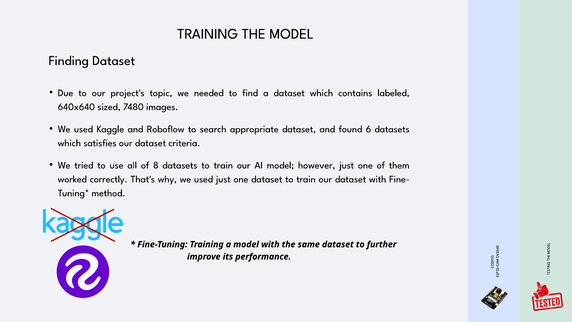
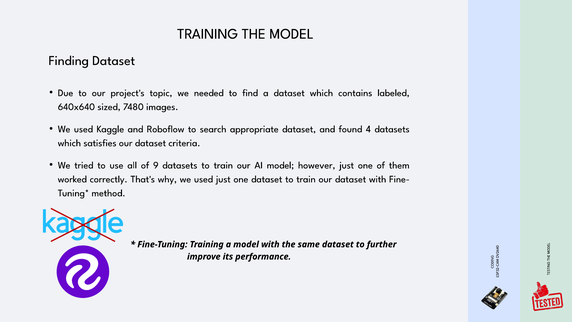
found 6: 6 -> 4
8: 8 -> 9
